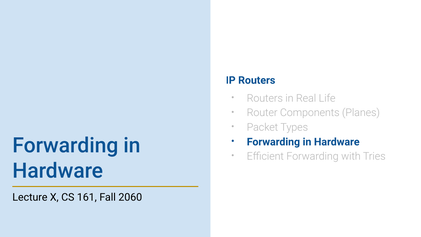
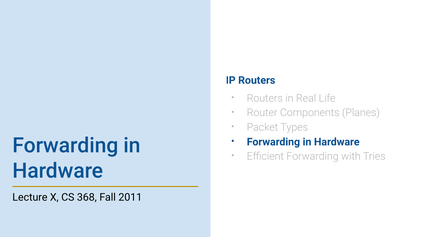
161: 161 -> 368
2060: 2060 -> 2011
